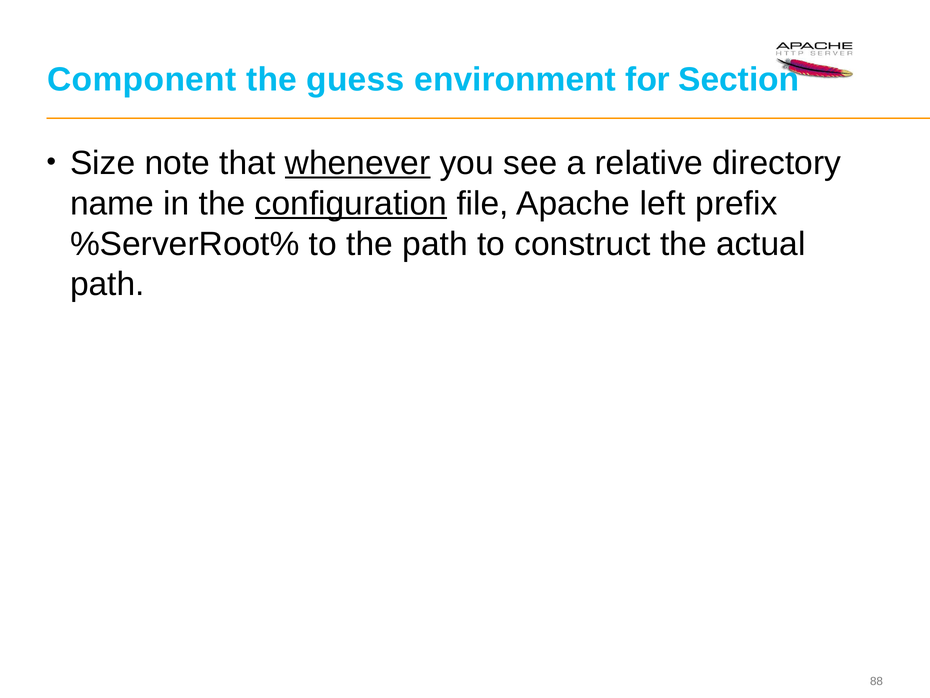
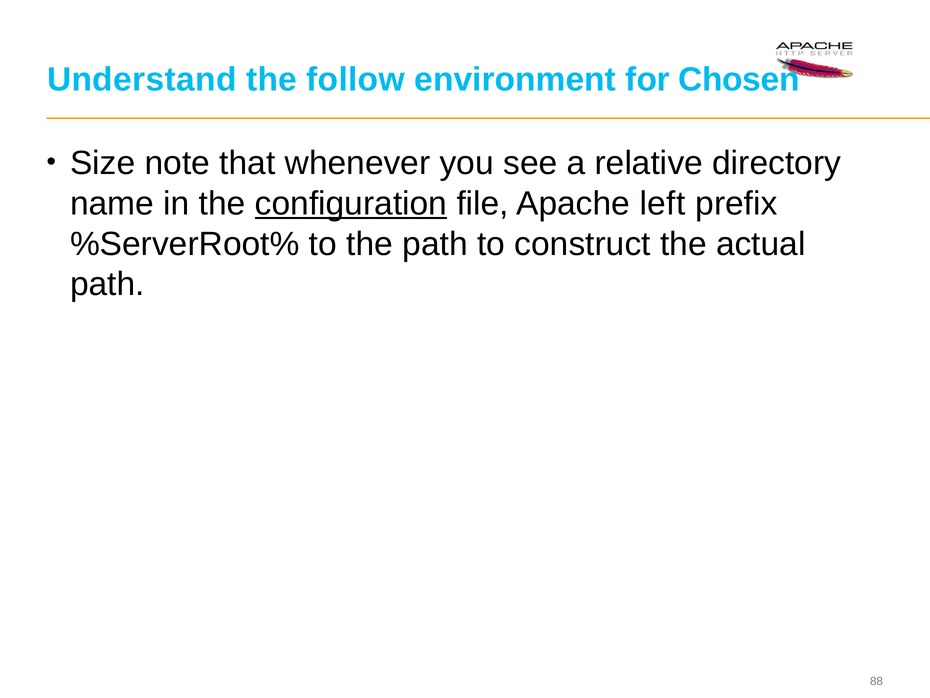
Component: Component -> Understand
guess: guess -> follow
Section: Section -> Chosen
whenever underline: present -> none
